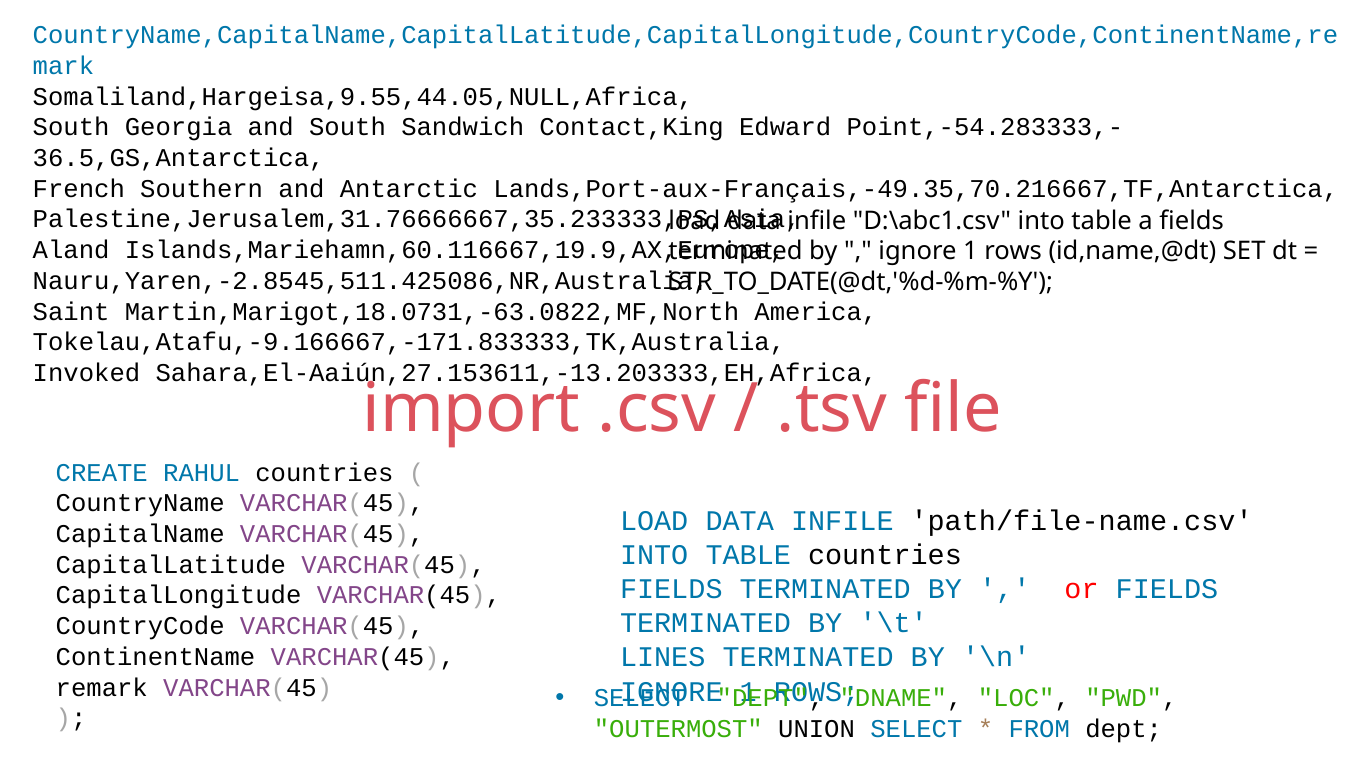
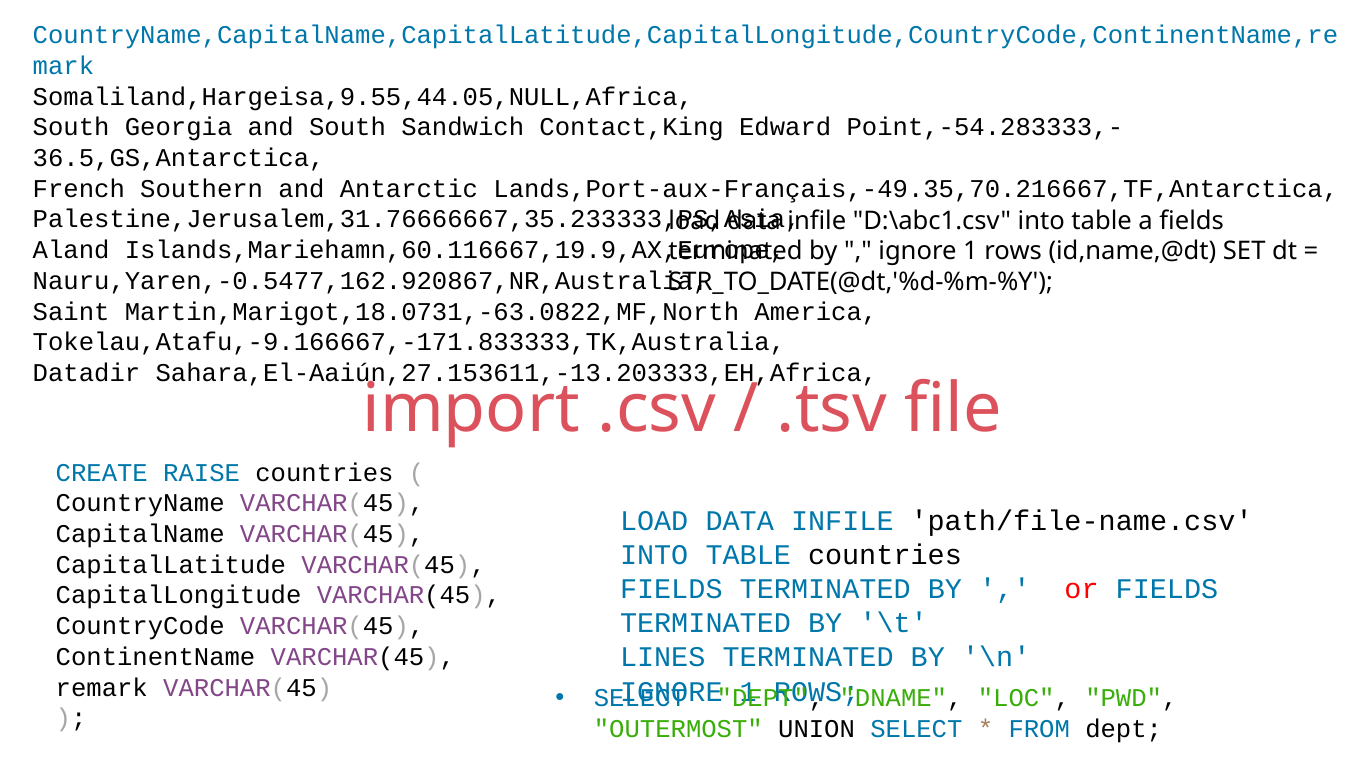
Nauru,Yaren,-2.8545,511.425086,NR,Australia: Nauru,Yaren,-2.8545,511.425086,NR,Australia -> Nauru,Yaren,-0.5477,162.920867,NR,Australia
Invoked: Invoked -> Datadir
RAHUL: RAHUL -> RAISE
